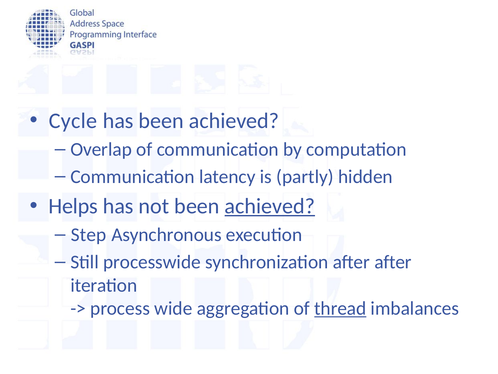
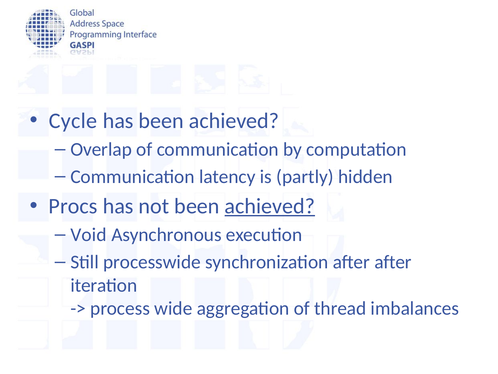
Helps: Helps -> Procs
Step: Step -> Void
thread underline: present -> none
